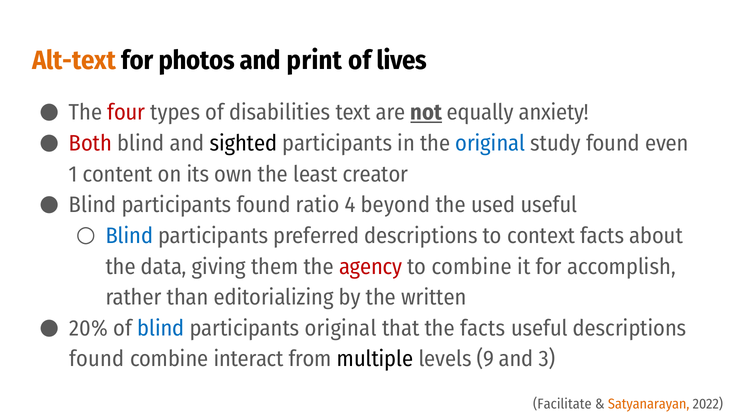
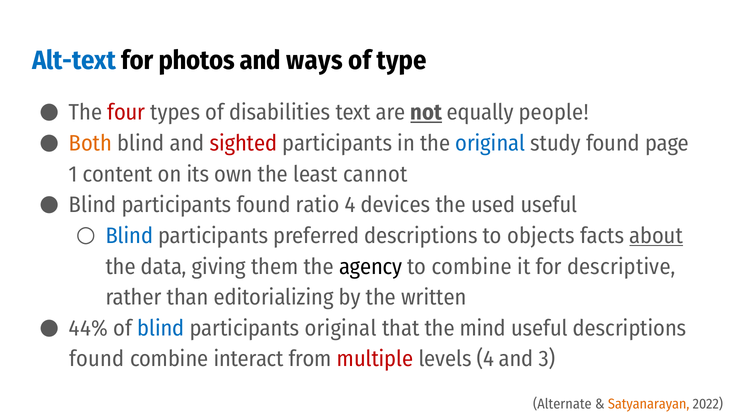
Alt-text colour: orange -> blue
print: print -> ways
lives: lives -> type
anxiety: anxiety -> people
Both colour: red -> orange
sighted colour: black -> red
even: even -> page
creator: creator -> cannot
beyond: beyond -> devices
context: context -> objects
about underline: none -> present
agency colour: red -> black
accomplish: accomplish -> descriptive
20%: 20% -> 44%
the facts: facts -> mind
multiple colour: black -> red
levels 9: 9 -> 4
Facilitate: Facilitate -> Alternate
